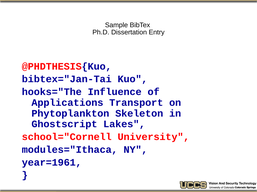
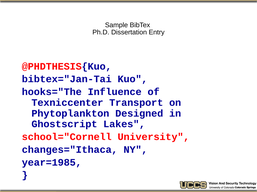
Applications: Applications -> Texniccenter
Skeleton: Skeleton -> Designed
modules="Ithaca: modules="Ithaca -> changes="Ithaca
year=1961: year=1961 -> year=1985
